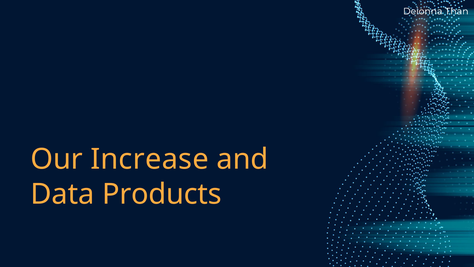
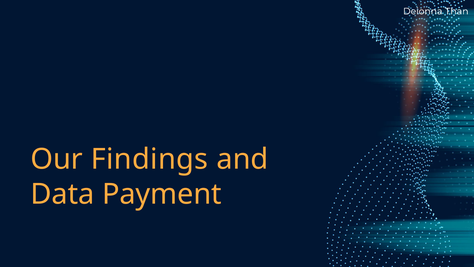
Increase: Increase -> Findings
Products: Products -> Payment
